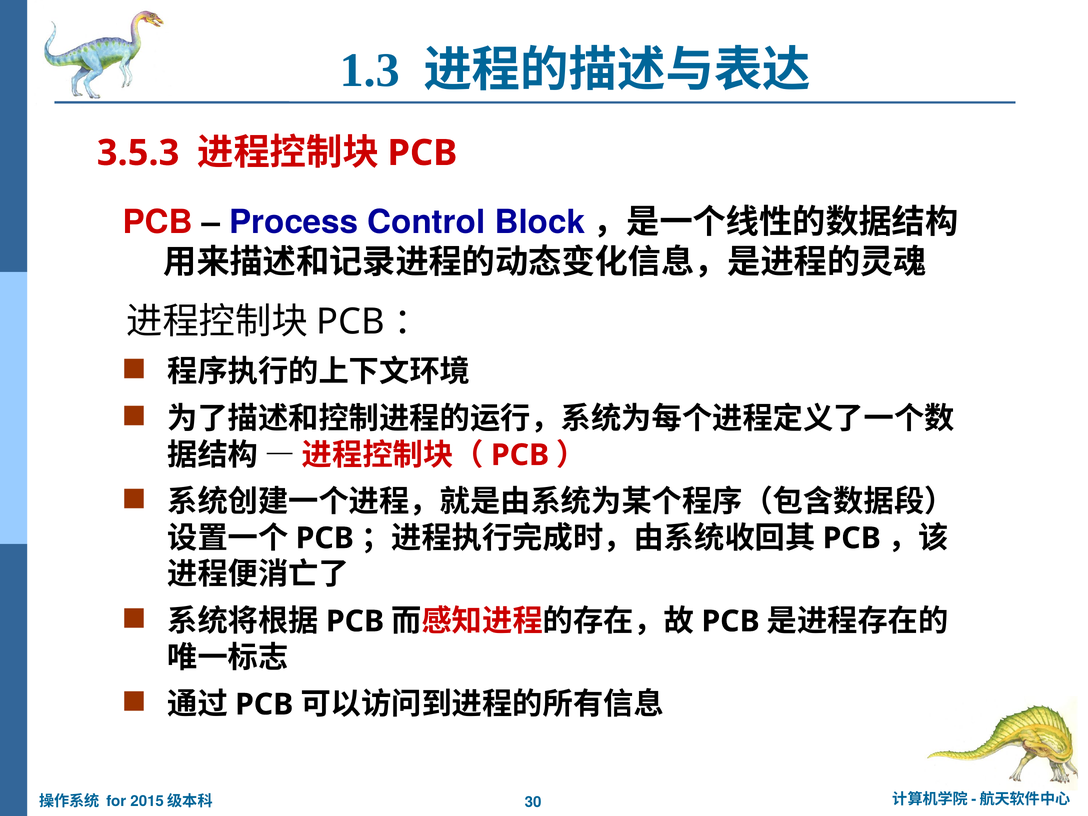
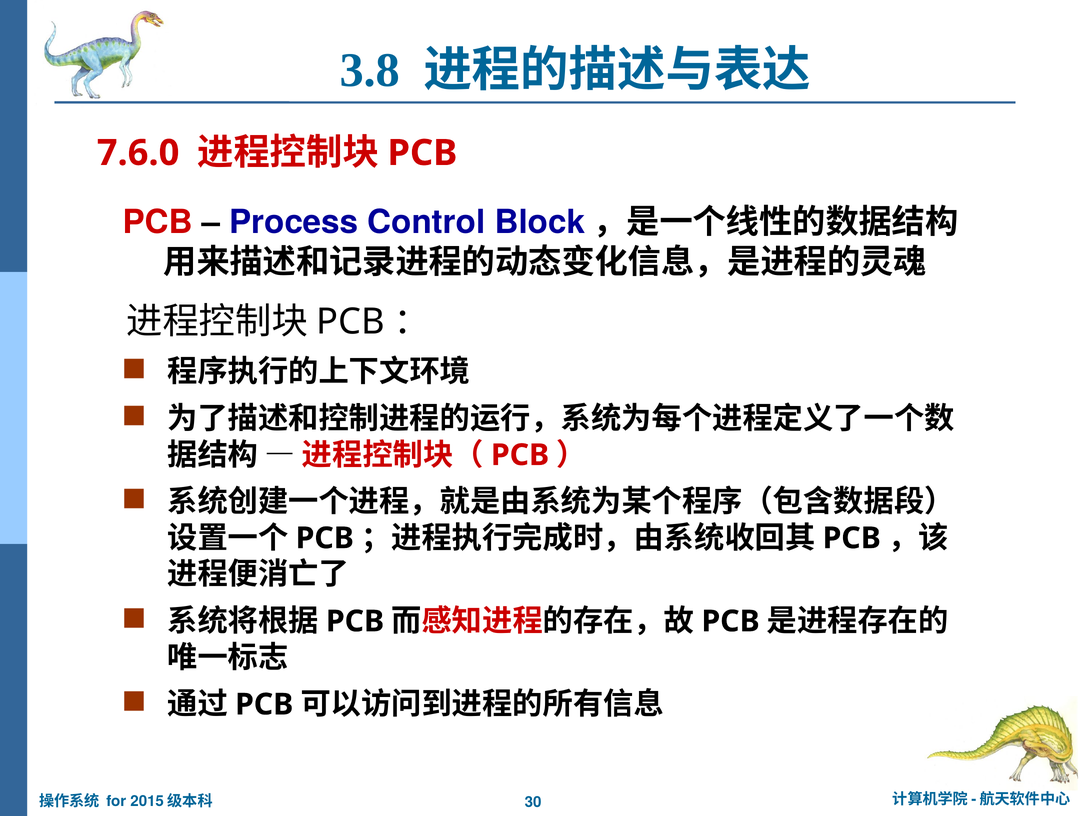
1.3: 1.3 -> 3.8
3.5.3: 3.5.3 -> 7.6.0
